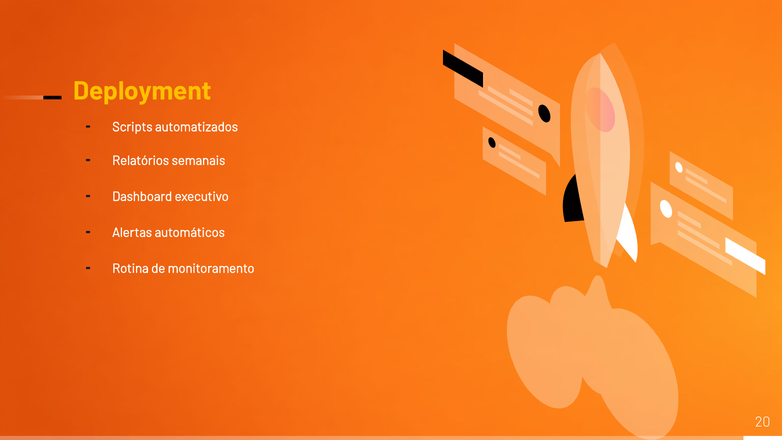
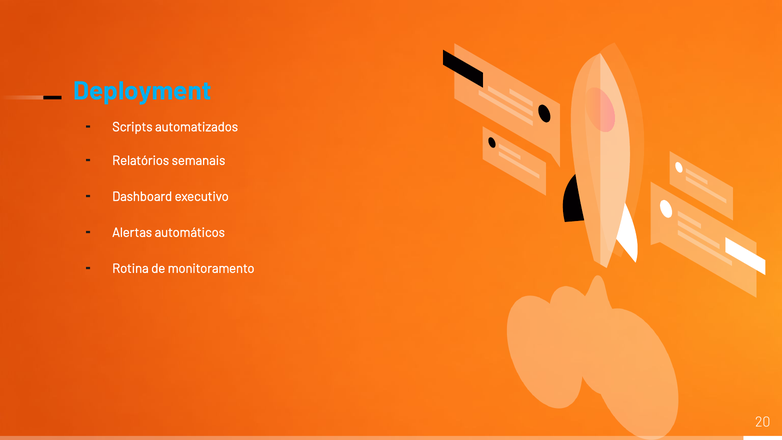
Deployment colour: yellow -> light blue
